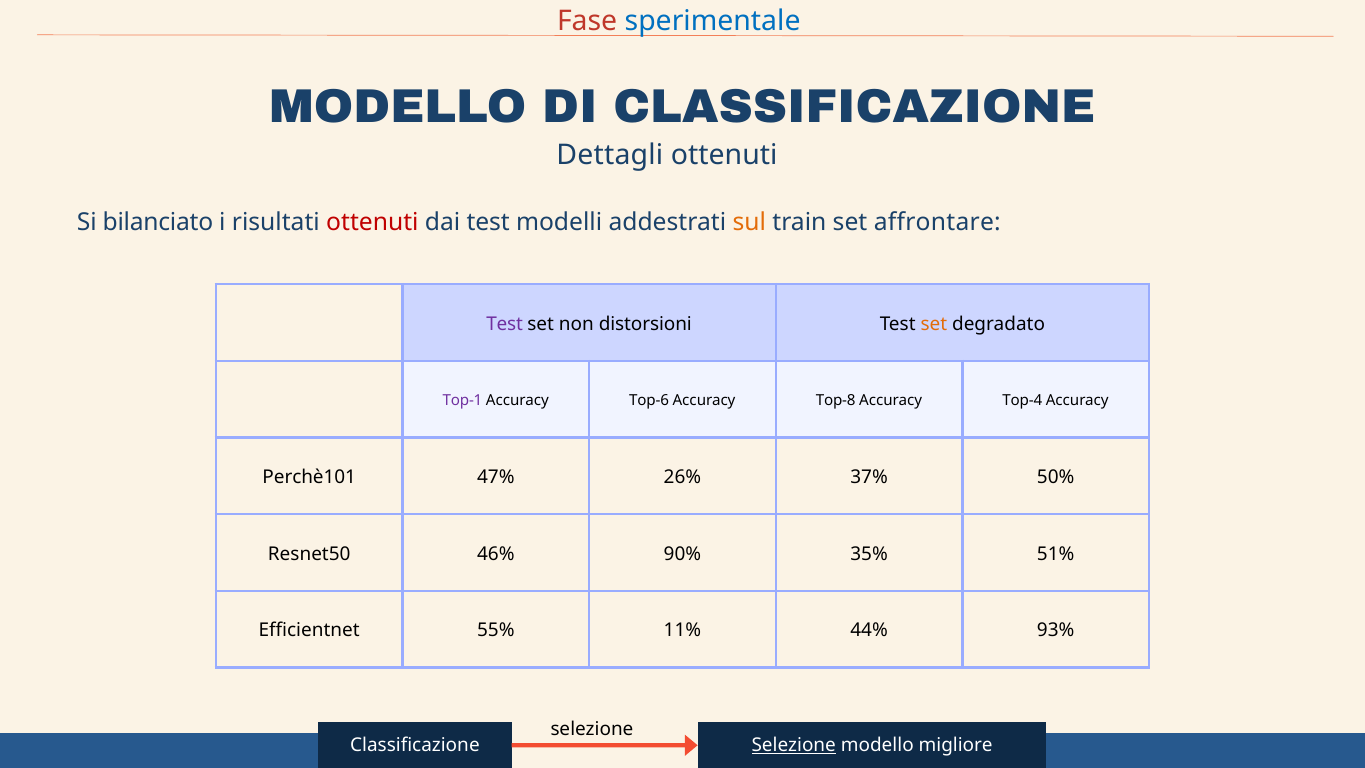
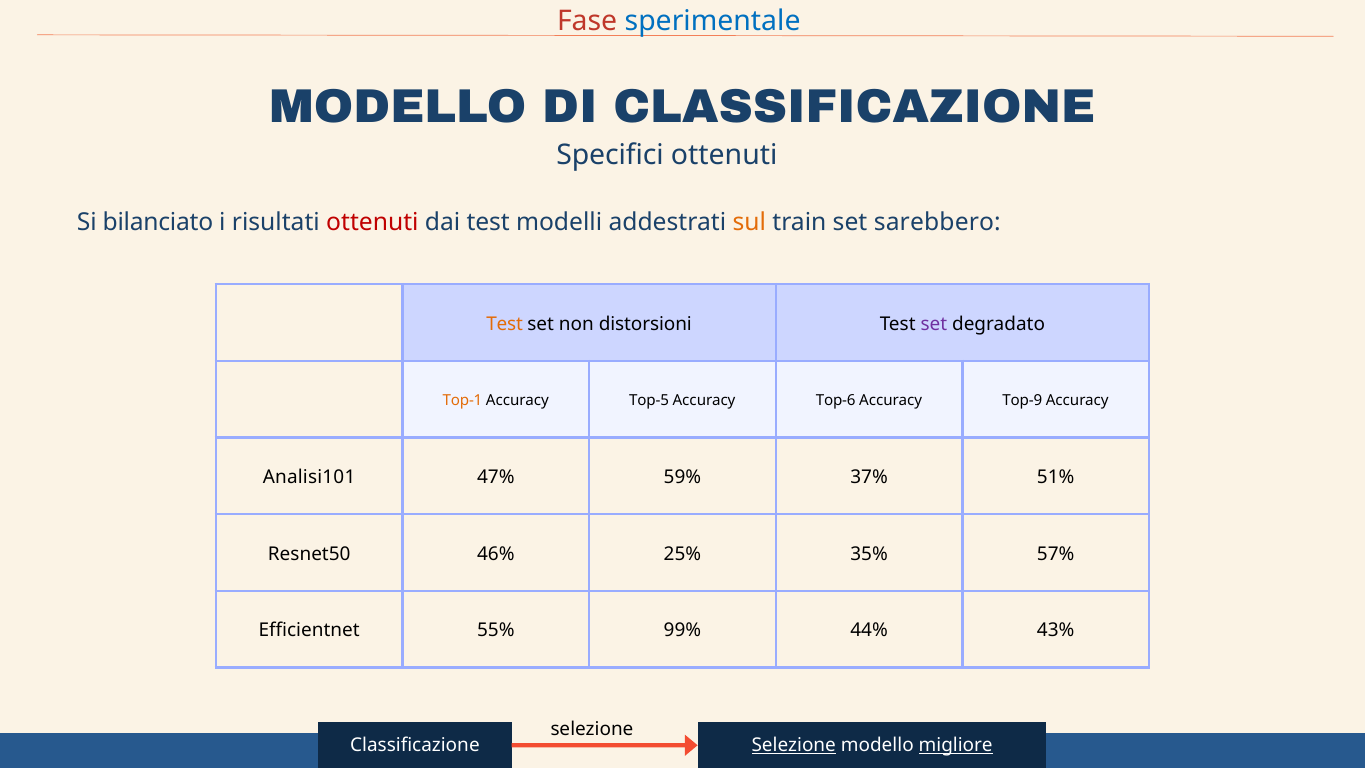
Dettagli: Dettagli -> Specifici
affrontare: affrontare -> sarebbero
Test at (505, 324) colour: purple -> orange
set at (934, 324) colour: orange -> purple
Top-1 colour: purple -> orange
Top-6: Top-6 -> Top-5
Top-8: Top-8 -> Top-6
Top-4: Top-4 -> Top-9
Perchè101: Perchè101 -> Analisi101
26%: 26% -> 59%
50%: 50% -> 51%
90%: 90% -> 25%
51%: 51% -> 57%
11%: 11% -> 99%
93%: 93% -> 43%
migliore underline: none -> present
